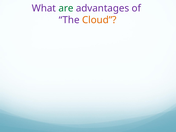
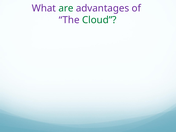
Cloud colour: orange -> green
